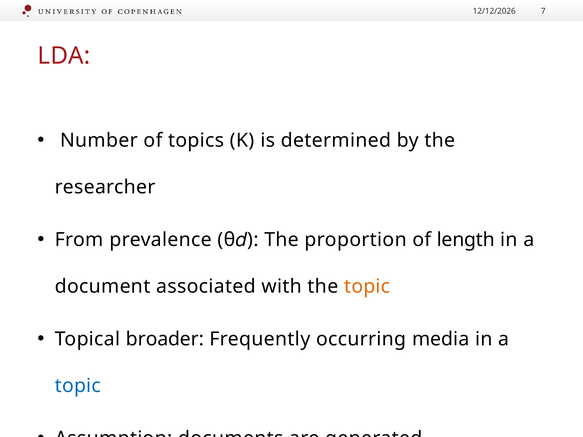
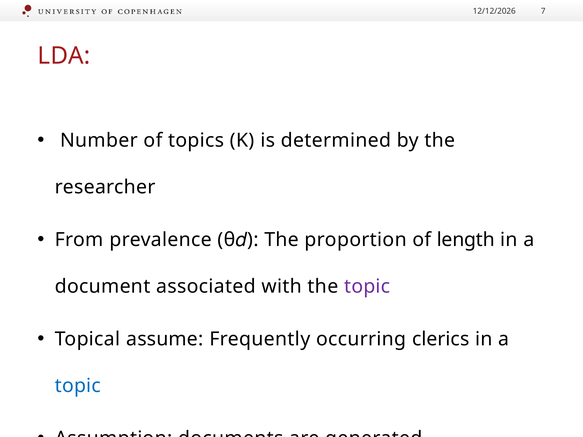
topic at (367, 287) colour: orange -> purple
broader: broader -> assume
media: media -> clerics
